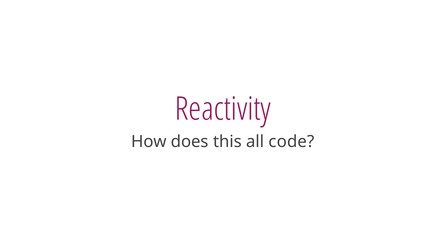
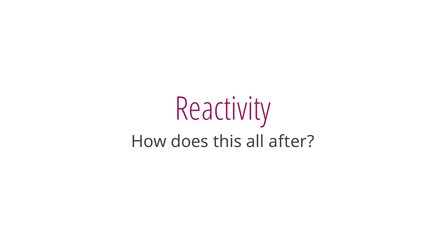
code: code -> after
